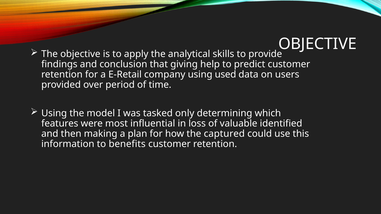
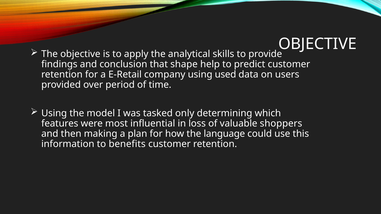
giving: giving -> shape
identified: identified -> shoppers
captured: captured -> language
